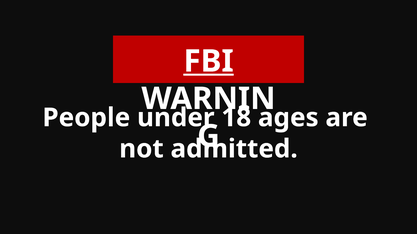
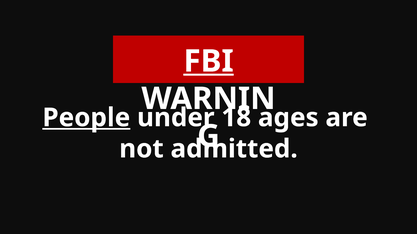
People underline: none -> present
